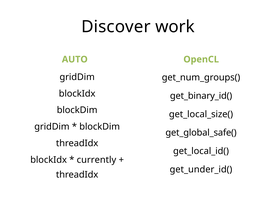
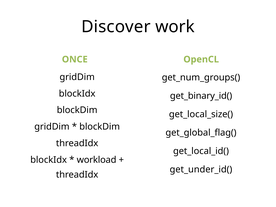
AUTO: AUTO -> ONCE
get_global_safe(: get_global_safe( -> get_global_flag(
currently: currently -> workload
